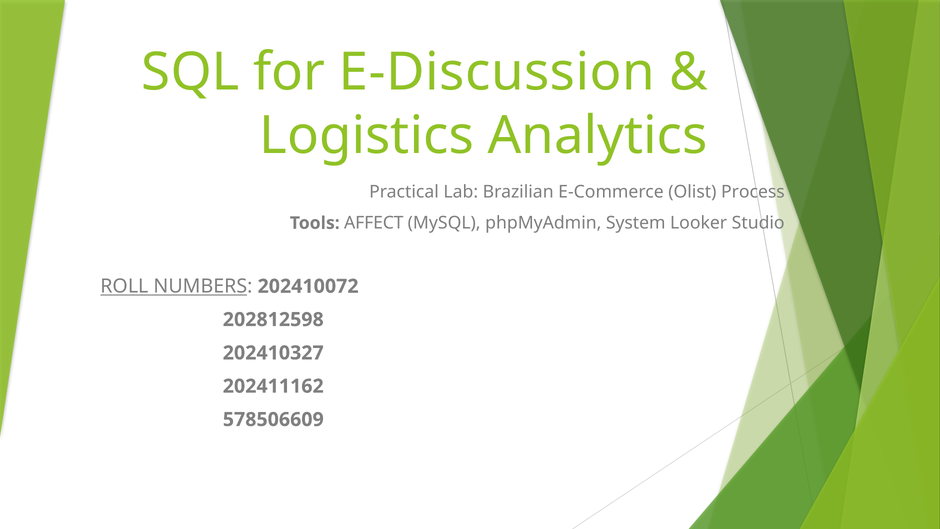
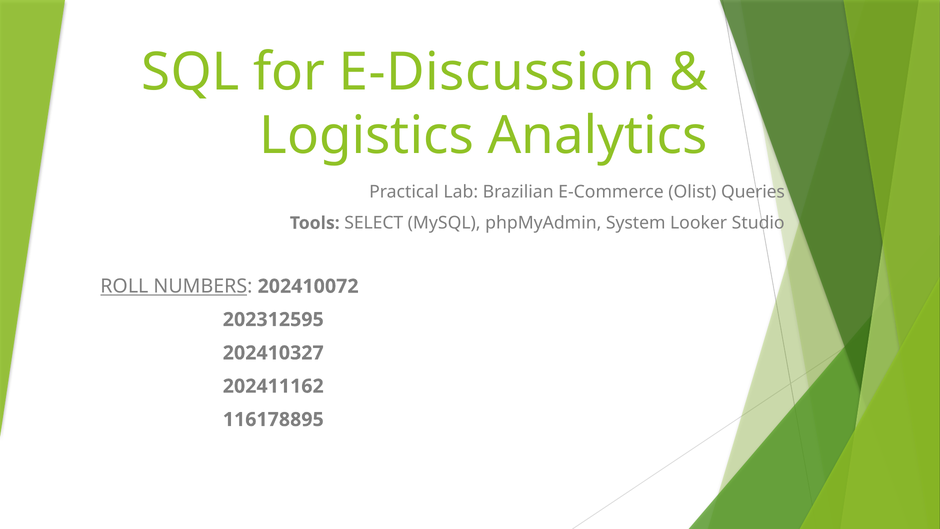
Process: Process -> Queries
AFFECT: AFFECT -> SELECT
202812598: 202812598 -> 202312595
578506609: 578506609 -> 116178895
